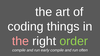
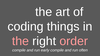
order colour: light green -> pink
